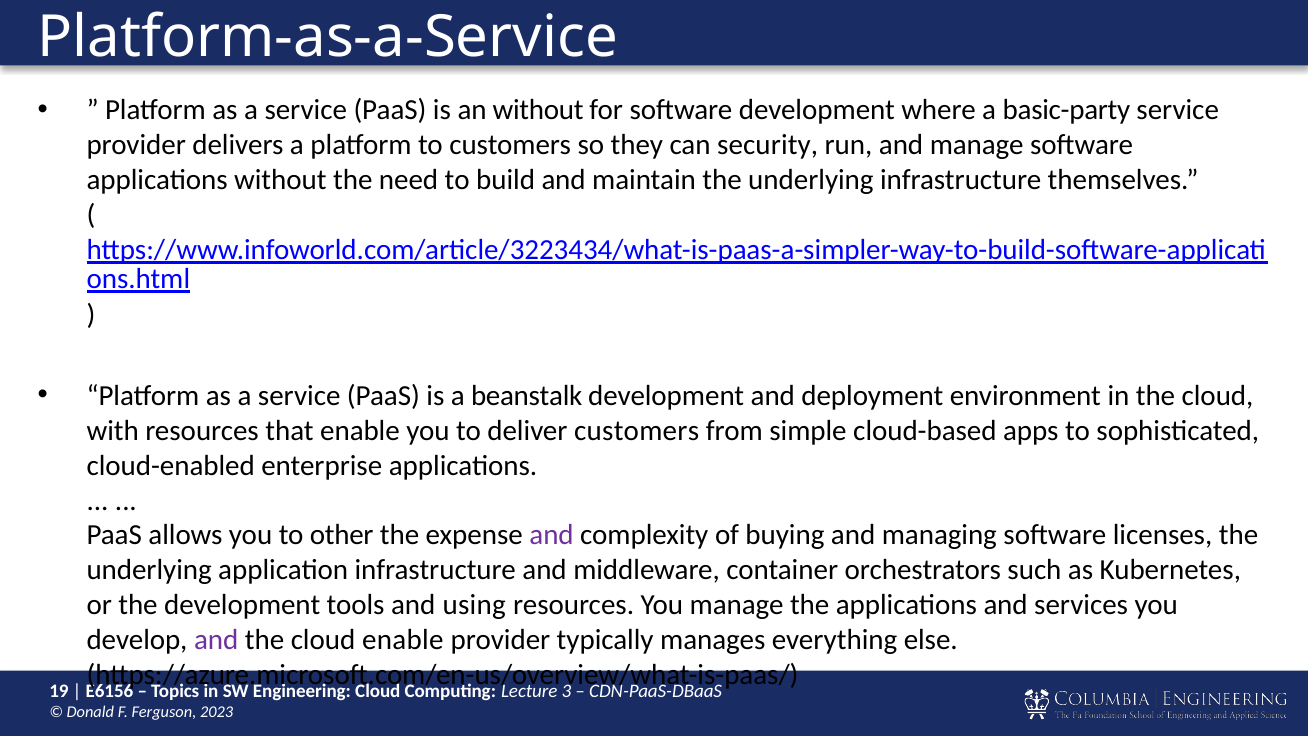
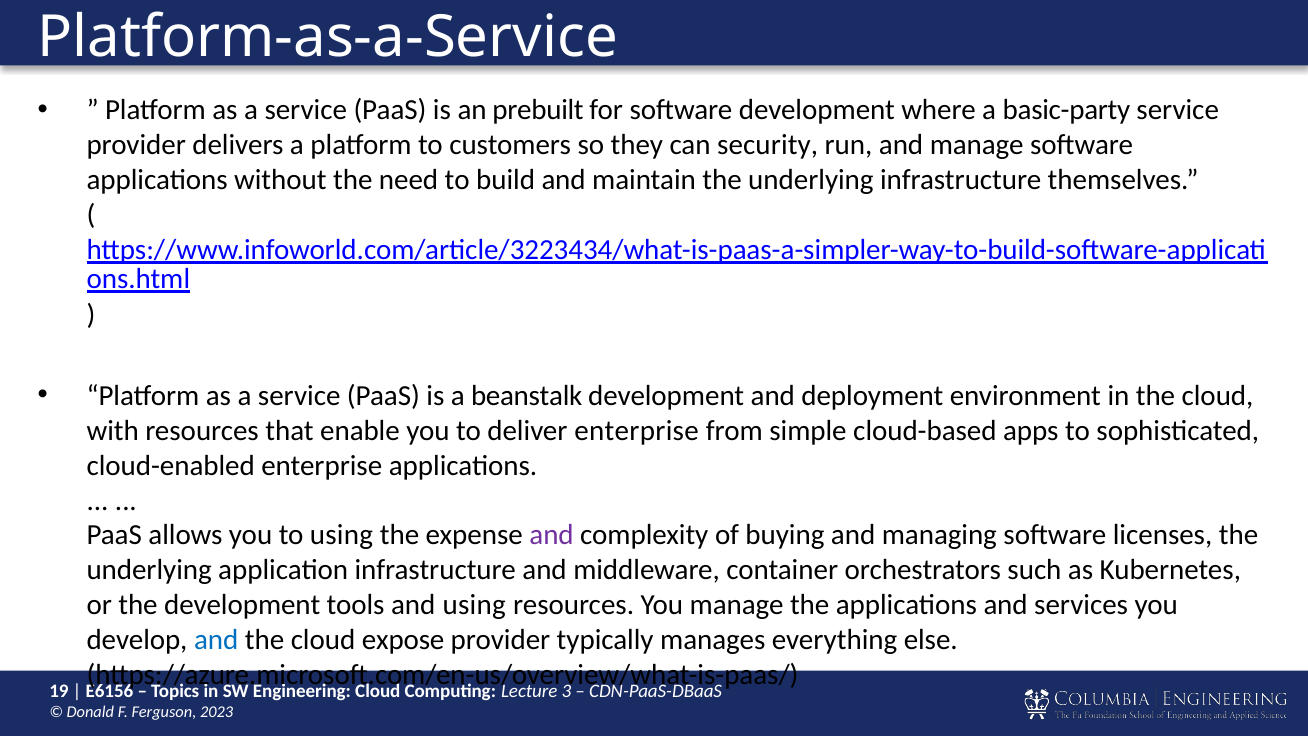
an without: without -> prebuilt
deliver customers: customers -> enterprise
to other: other -> using
and at (216, 640) colour: purple -> blue
cloud enable: enable -> expose
